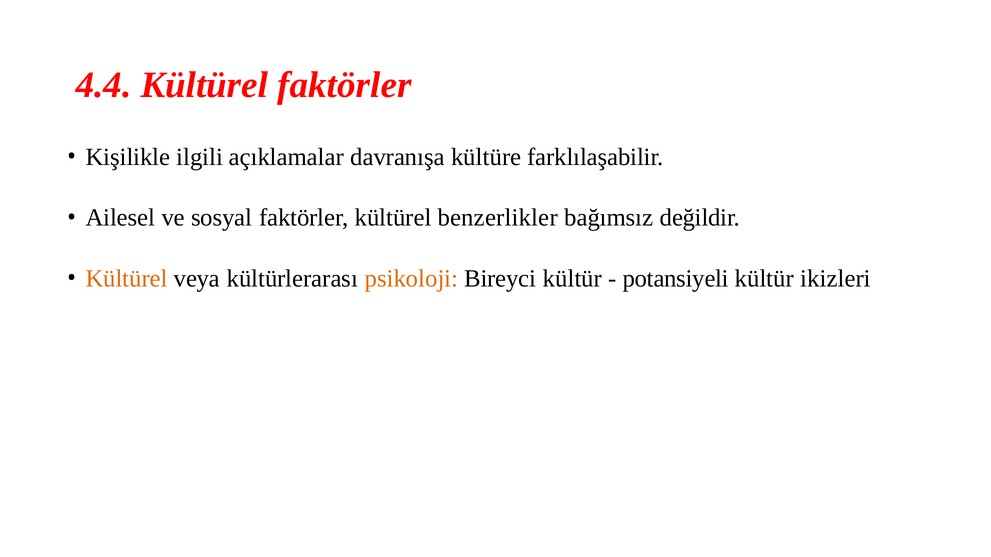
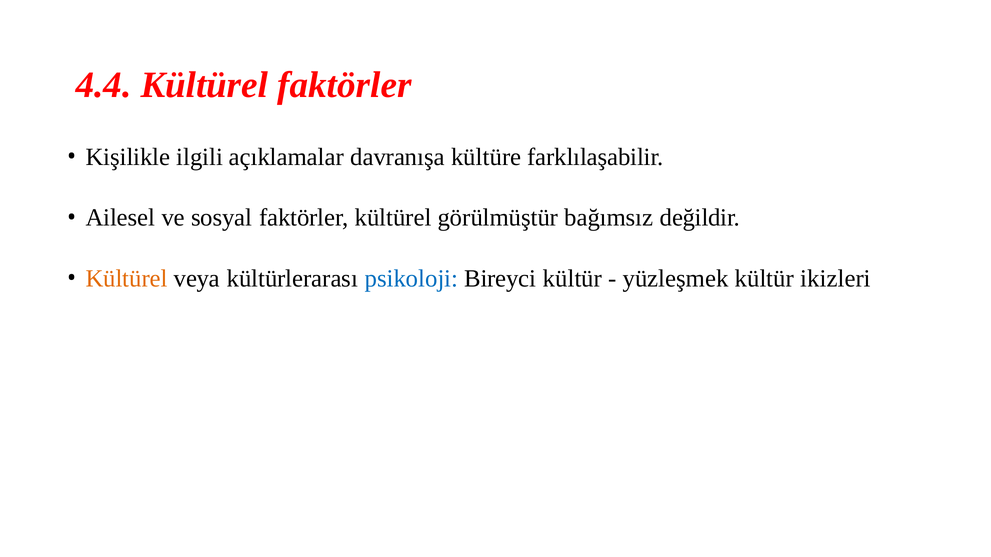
benzerlikler: benzerlikler -> görülmüştür
psikoloji colour: orange -> blue
potansiyeli: potansiyeli -> yüzleşmek
